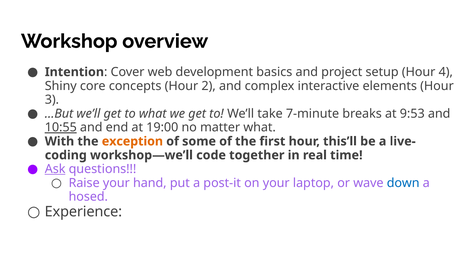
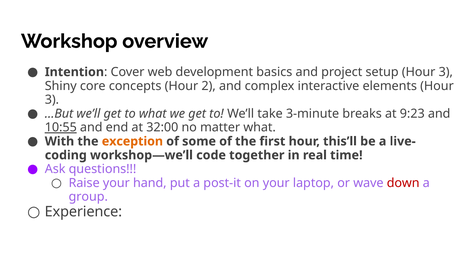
setup Hour 4: 4 -> 3
7-minute: 7-minute -> 3-minute
9:53: 9:53 -> 9:23
19:00: 19:00 -> 32:00
Ask underline: present -> none
down colour: blue -> red
hosed: hosed -> group
